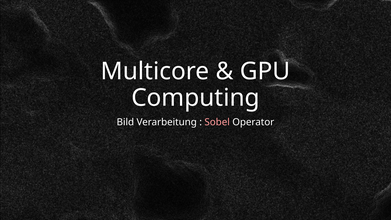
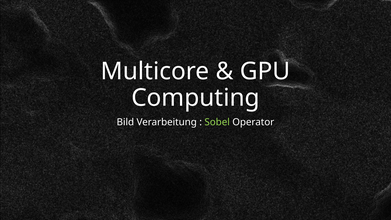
Sobel colour: pink -> light green
